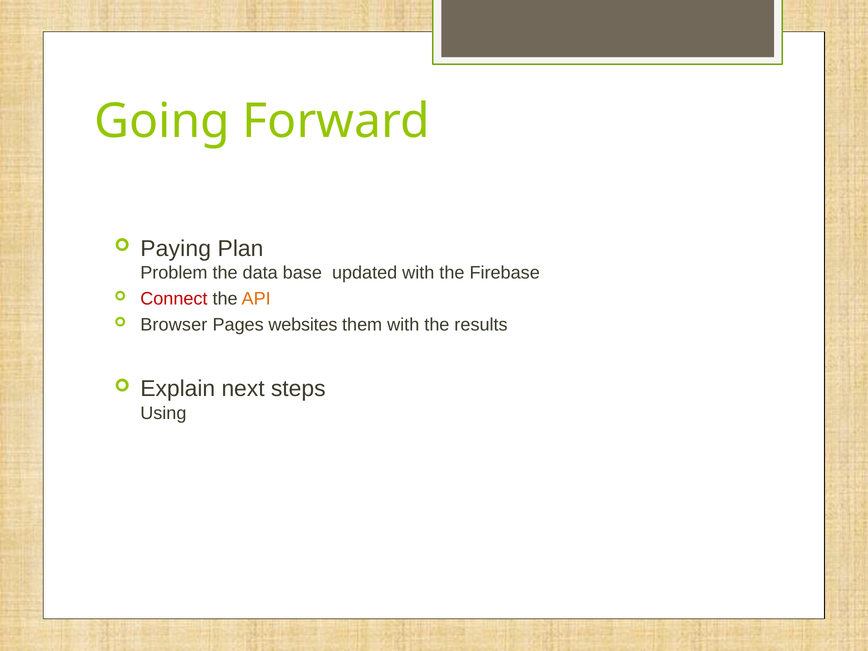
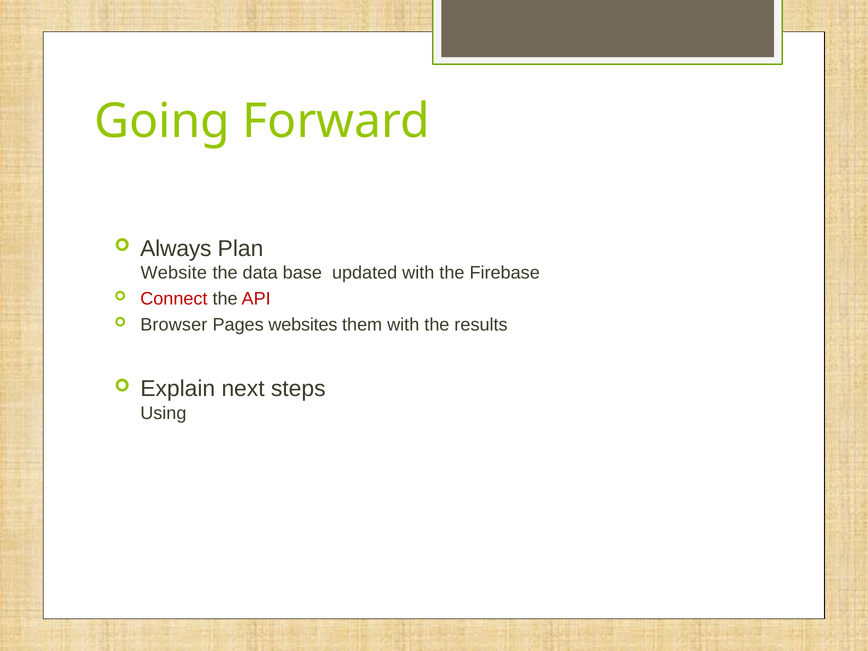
Paying: Paying -> Always
Problem: Problem -> Website
API colour: orange -> red
